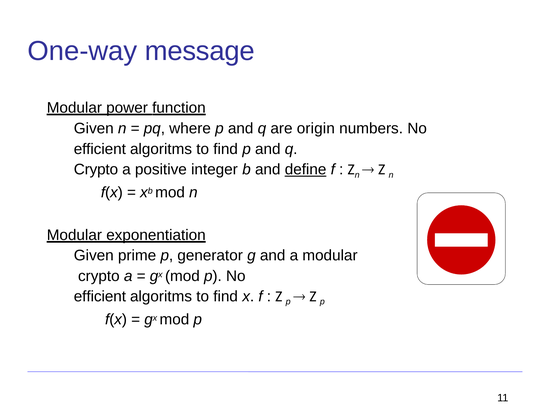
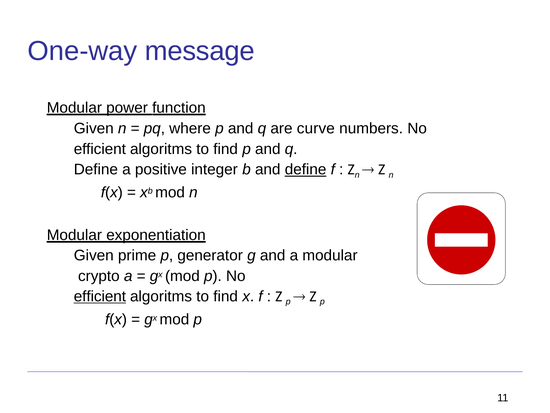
origin: origin -> curve
Crypto at (96, 169): Crypto -> Define
efficient at (100, 296) underline: none -> present
